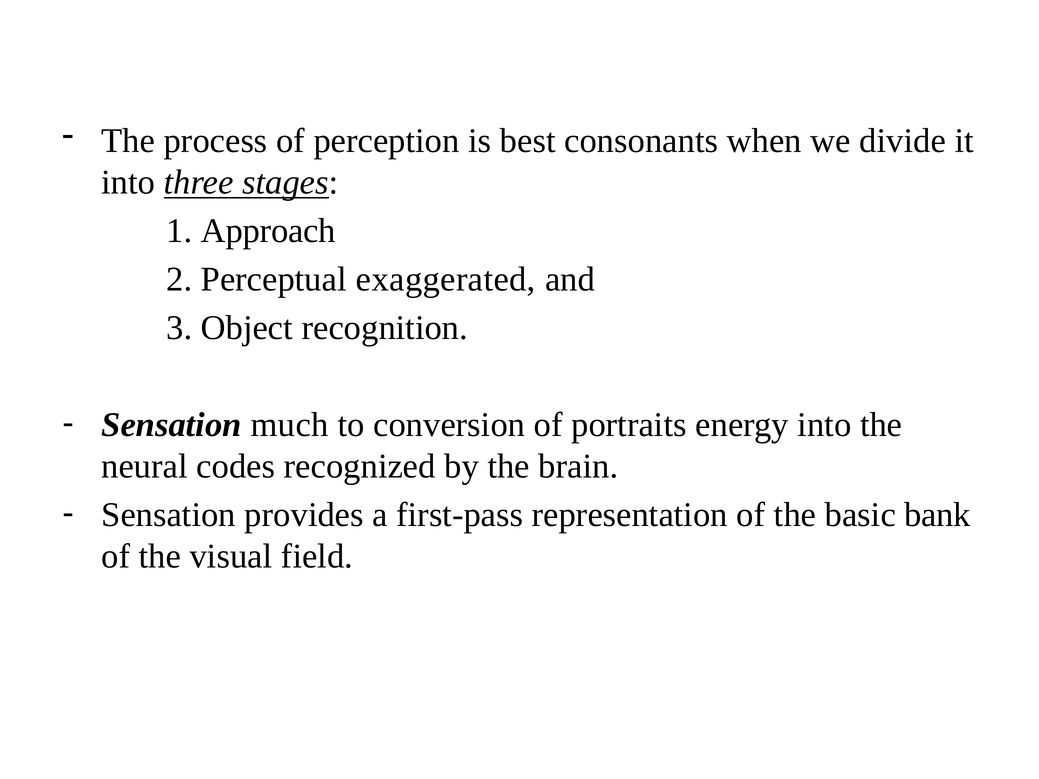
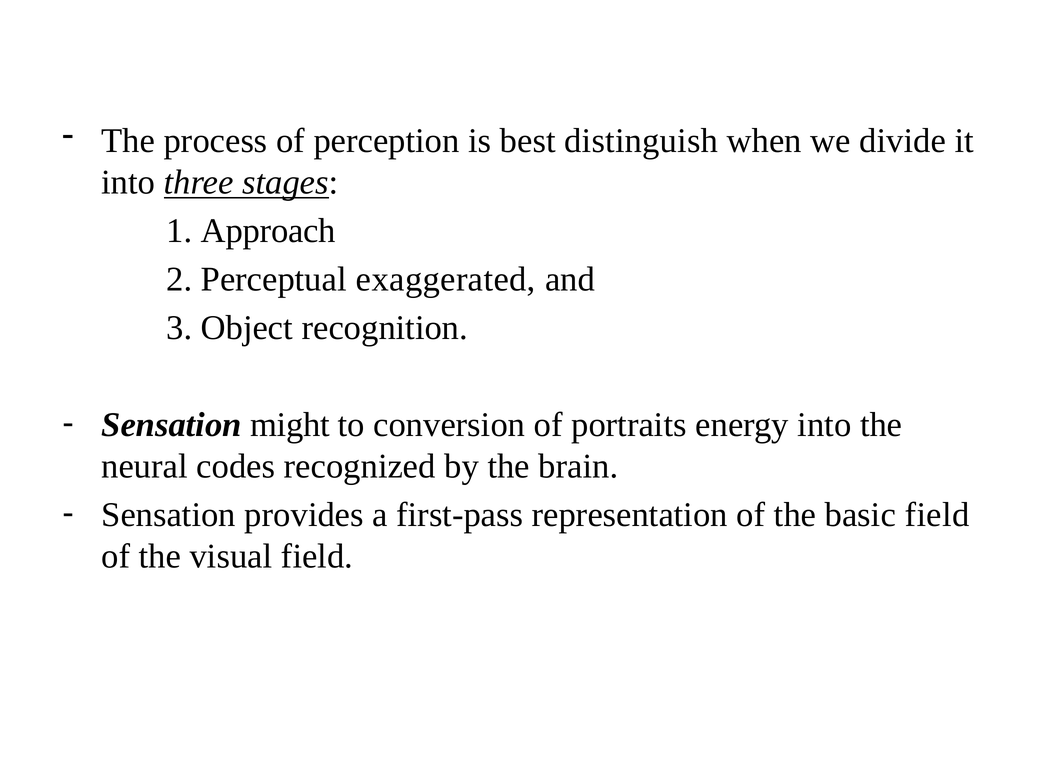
consonants: consonants -> distinguish
much: much -> might
basic bank: bank -> field
